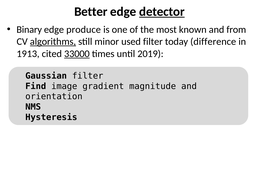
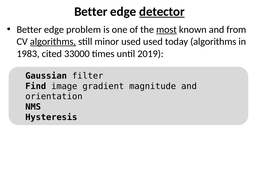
Binary at (29, 30): Binary -> Better
produce: produce -> problem
most underline: none -> present
used filter: filter -> used
today difference: difference -> algorithms
1913: 1913 -> 1983
33000 underline: present -> none
